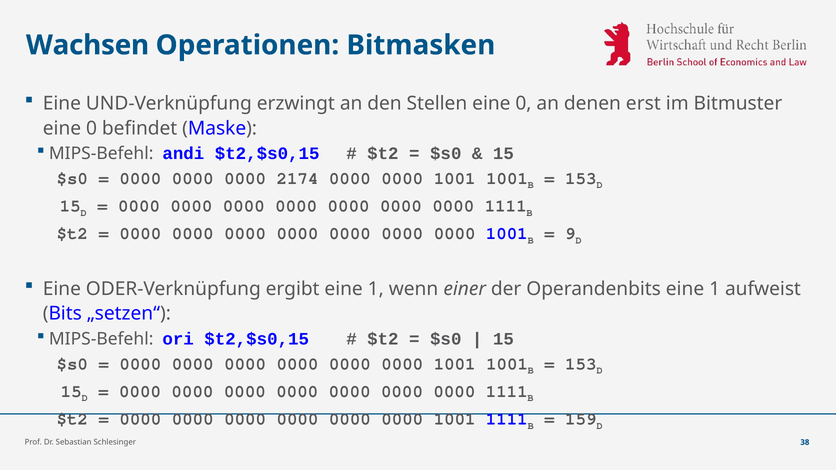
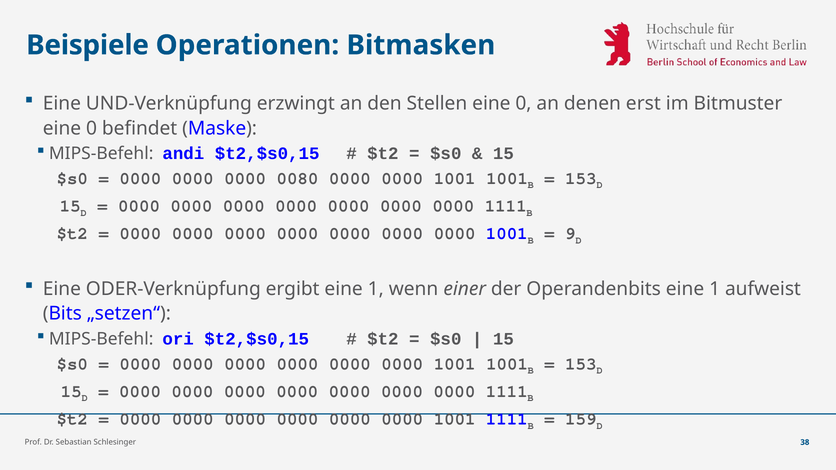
Wachsen: Wachsen -> Beispiele
2174: 2174 -> 0080
